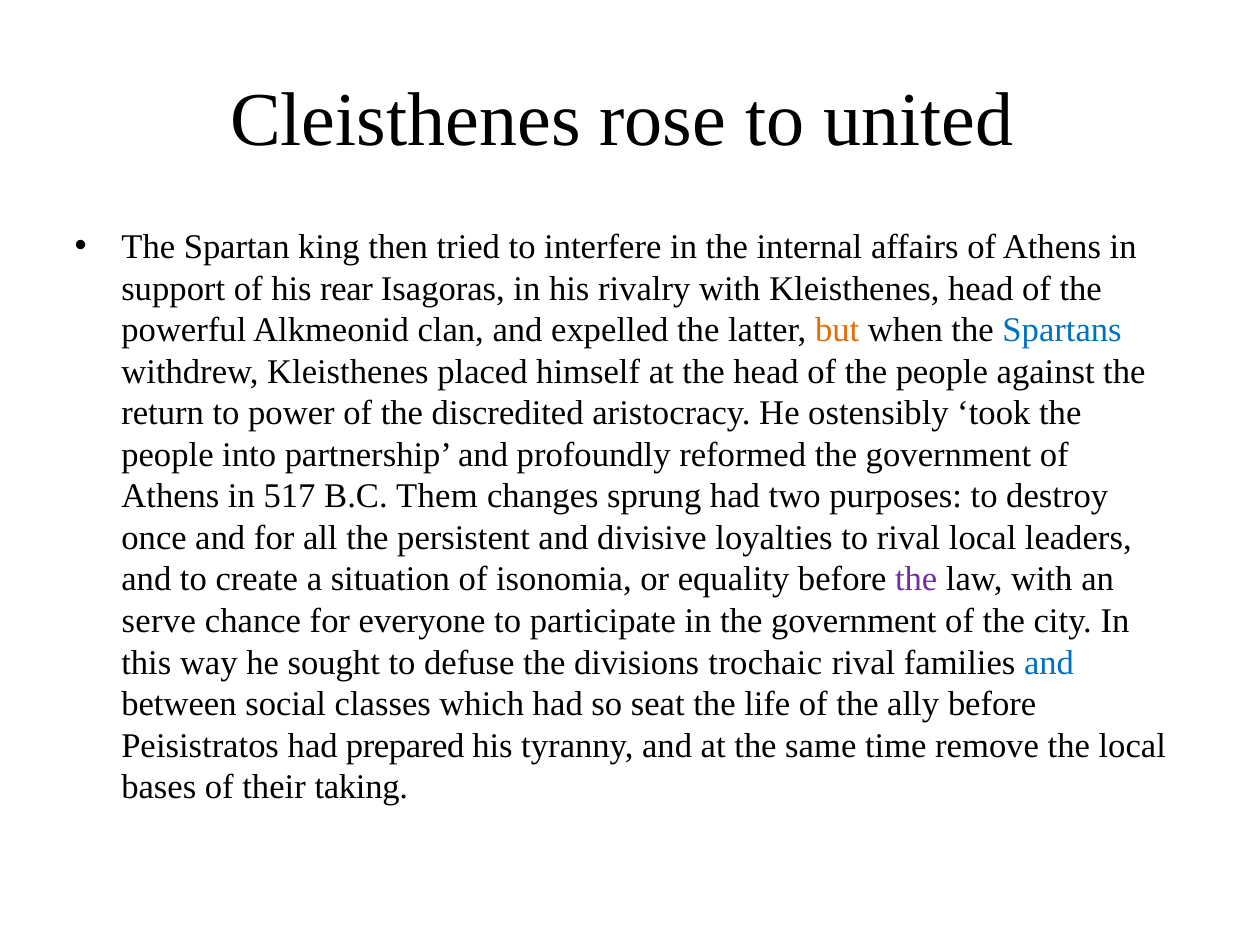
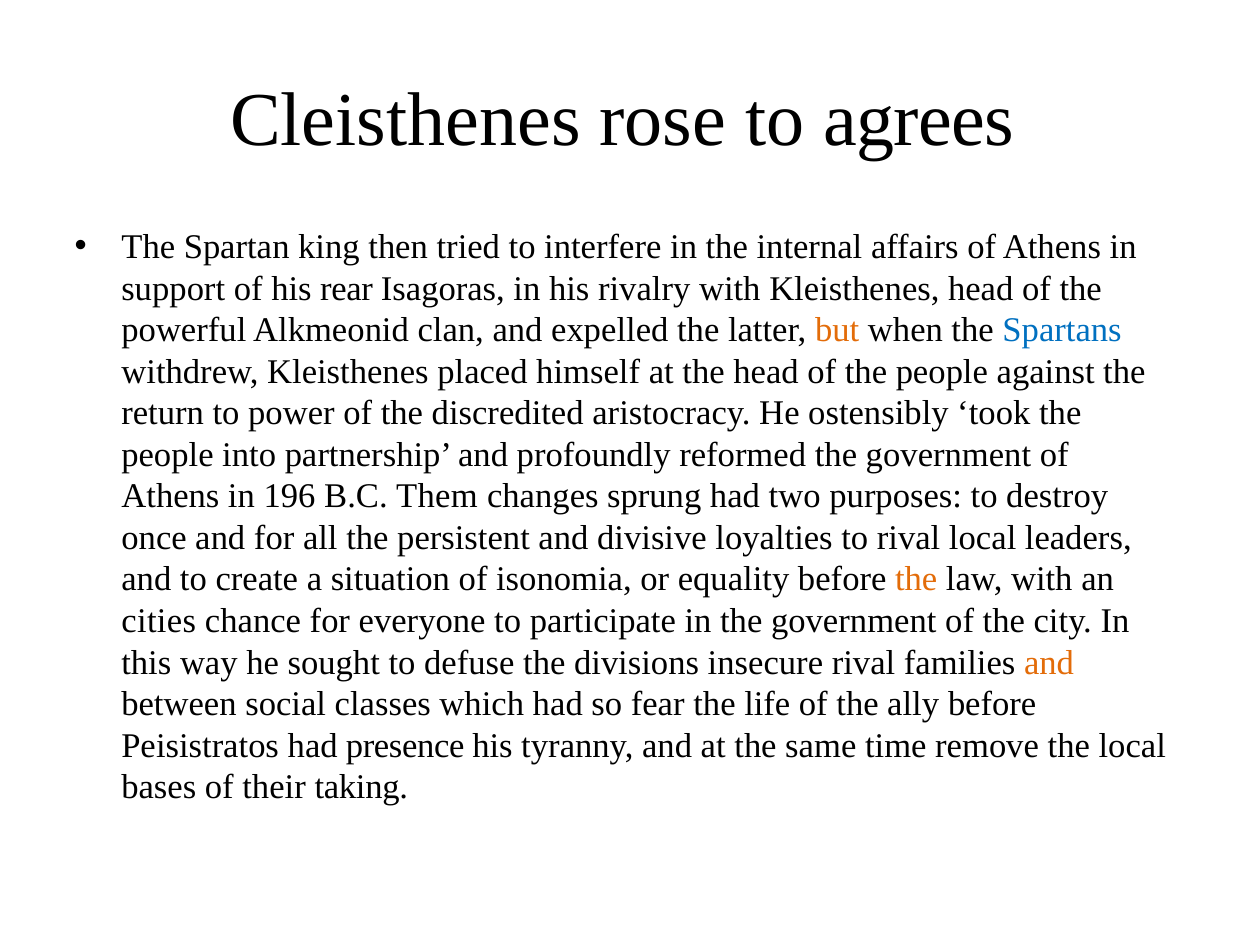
united: united -> agrees
517: 517 -> 196
the at (916, 579) colour: purple -> orange
serve: serve -> cities
trochaic: trochaic -> insecure
and at (1049, 662) colour: blue -> orange
seat: seat -> fear
prepared: prepared -> presence
